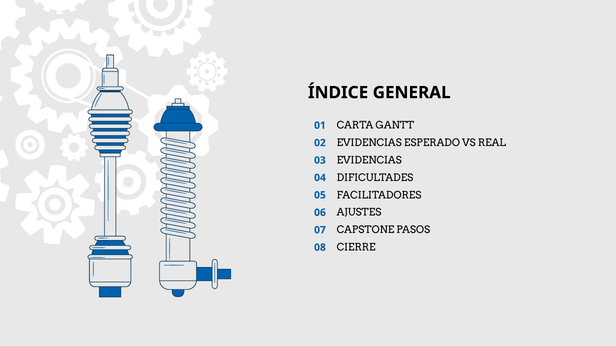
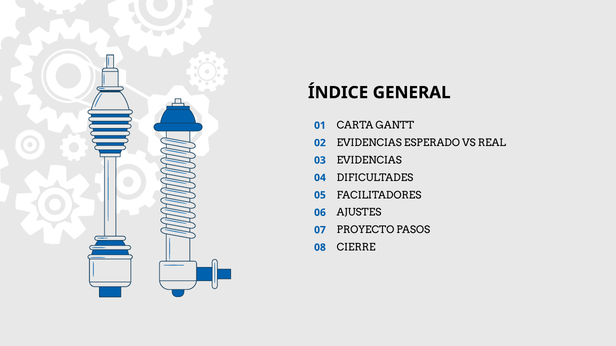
CAPSTONE: CAPSTONE -> PROYECTO
